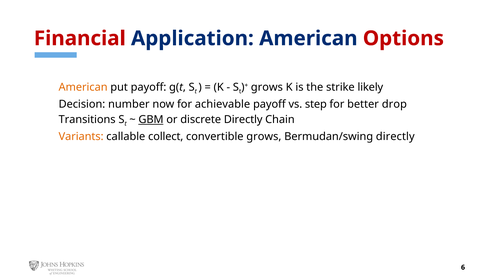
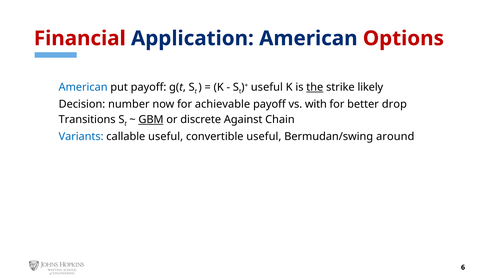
American at (83, 87) colour: orange -> blue
grows at (267, 87): grows -> useful
the underline: none -> present
step: step -> with
discrete Directly: Directly -> Against
Variants colour: orange -> blue
callable collect: collect -> useful
convertible grows: grows -> useful
Bermudan/swing directly: directly -> around
